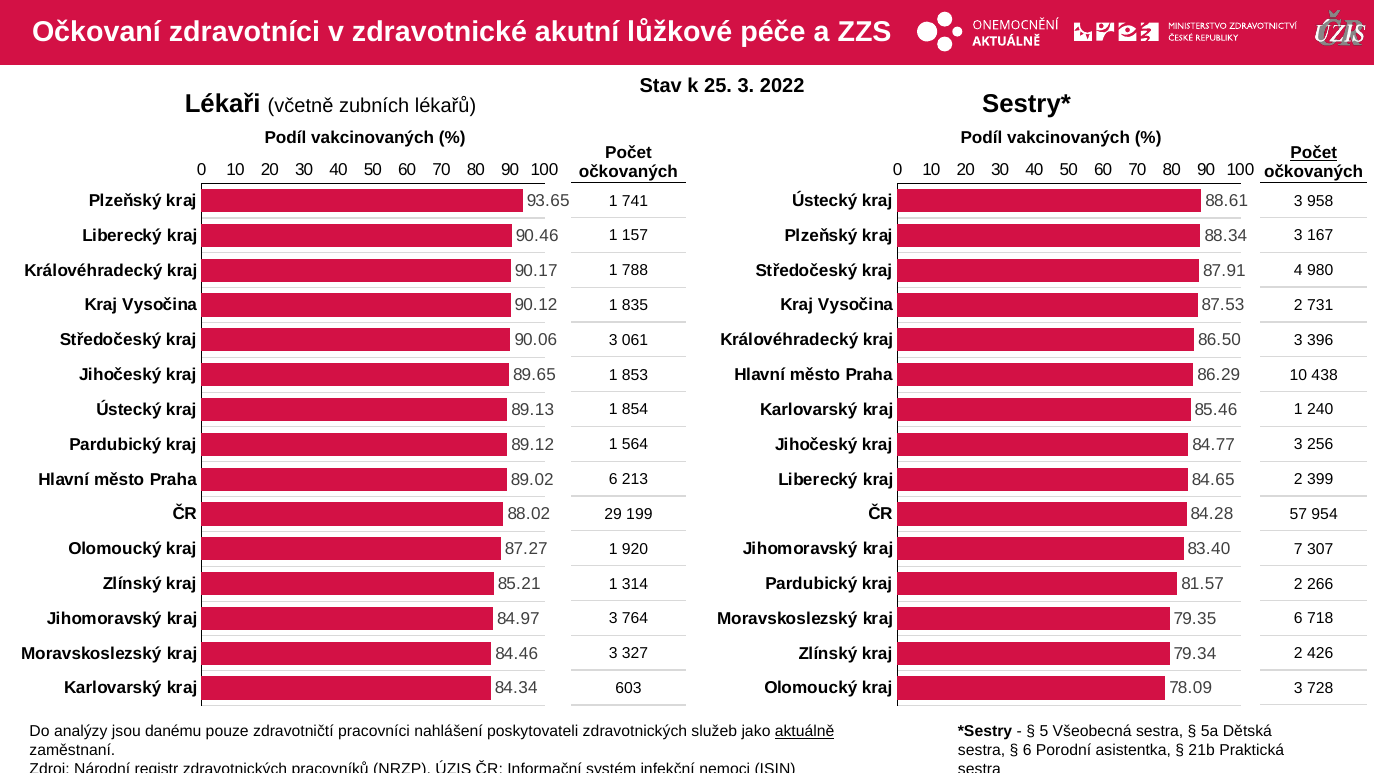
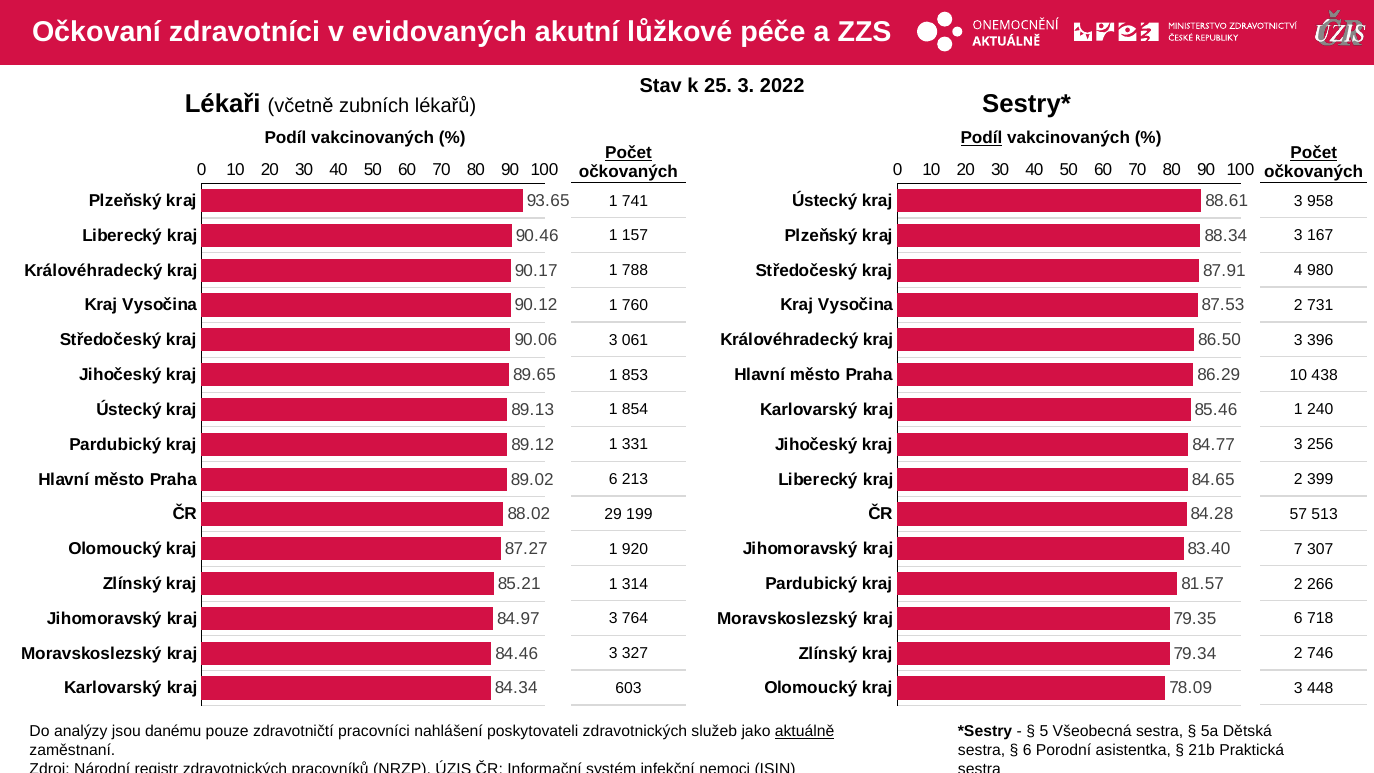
zdravotnické: zdravotnické -> evidovaných
Podíl at (981, 138) underline: none -> present
Počet at (628, 153) underline: none -> present
835: 835 -> 760
564: 564 -> 331
954: 954 -> 513
426: 426 -> 746
728: 728 -> 448
